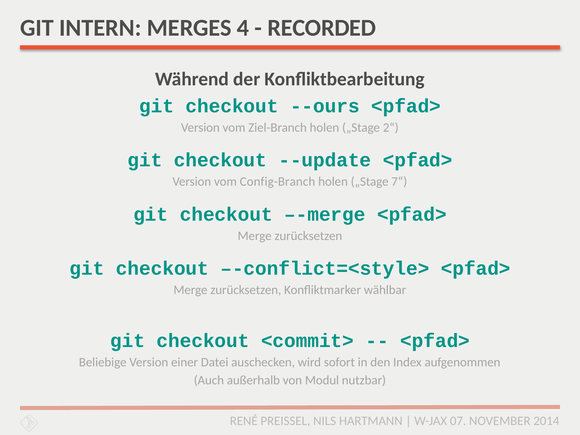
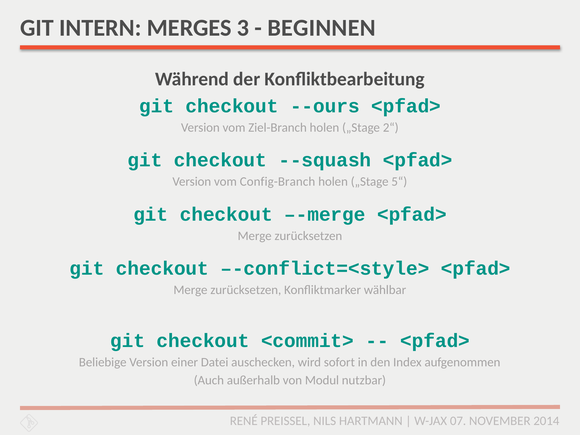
4: 4 -> 3
RECORDED: RECORDED -> BEGINNEN
--update: --update -> --squash
7“: 7“ -> 5“
